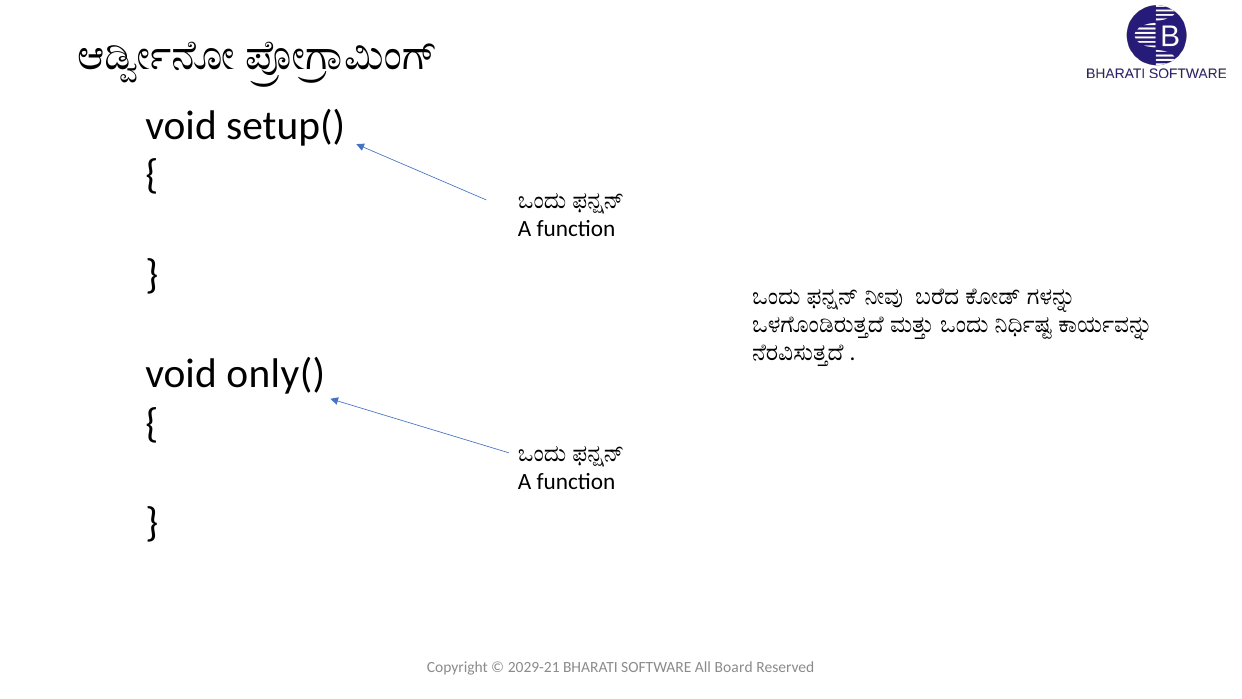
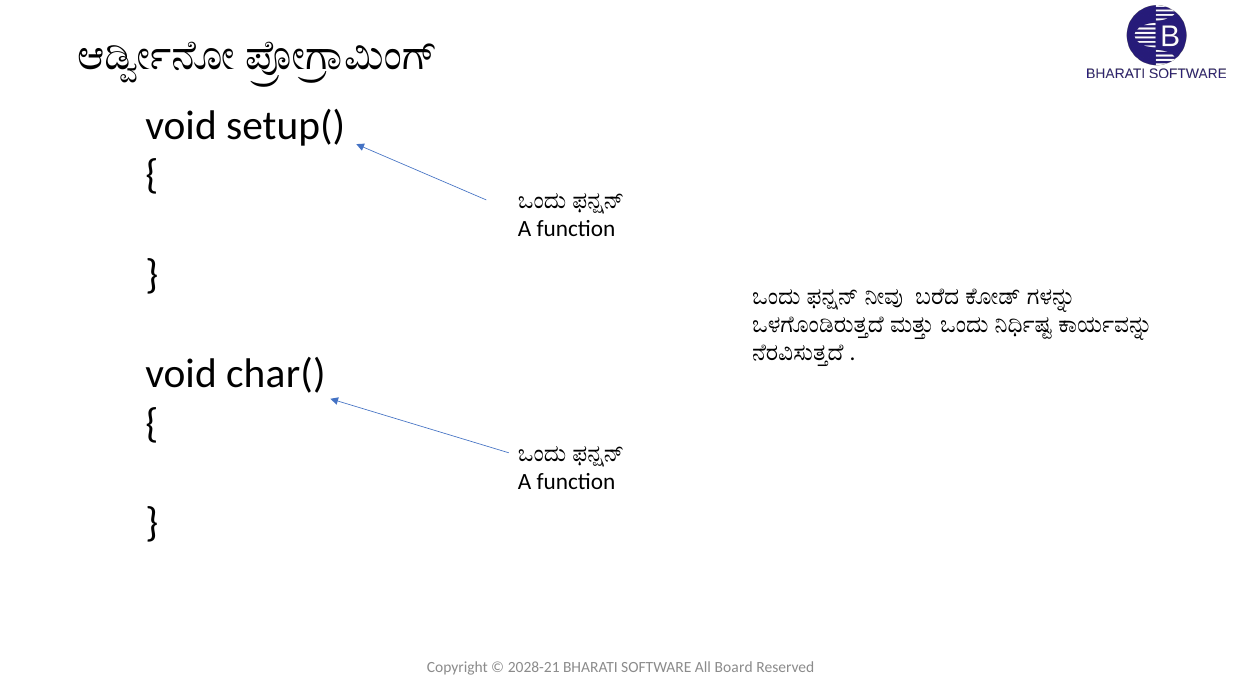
only(: only( -> char(
2029-21: 2029-21 -> 2028-21
